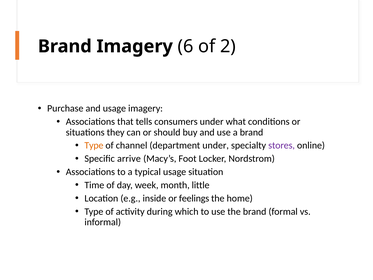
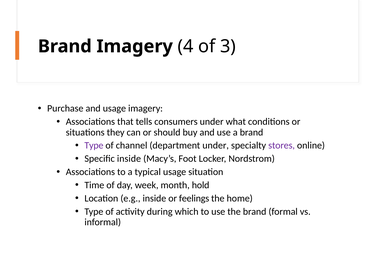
6: 6 -> 4
2: 2 -> 3
Type at (94, 145) colour: orange -> purple
Specific arrive: arrive -> inside
little: little -> hold
